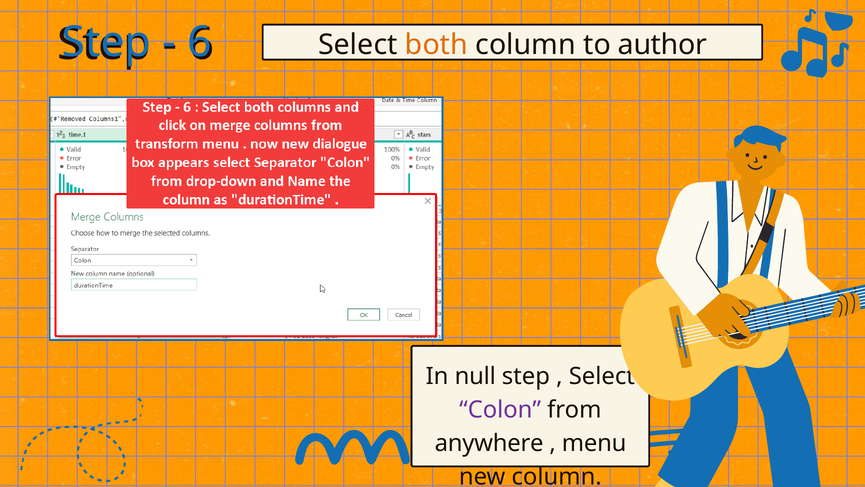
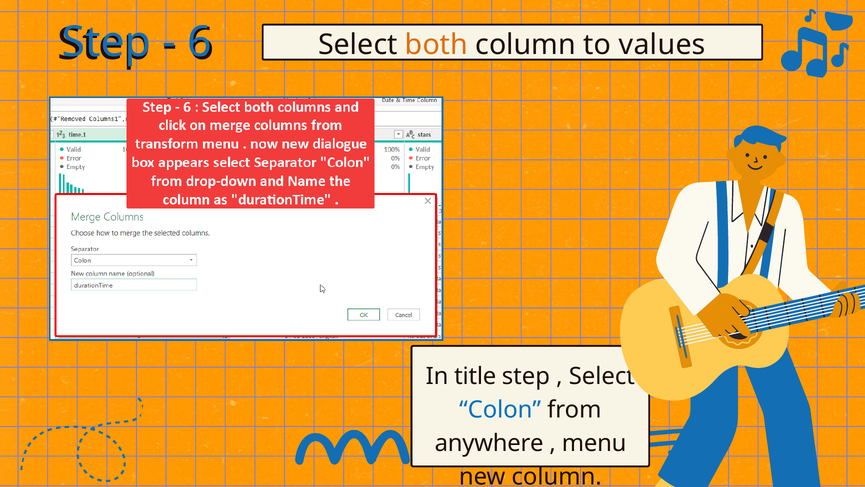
author: author -> values
null: null -> title
Colon colour: purple -> blue
